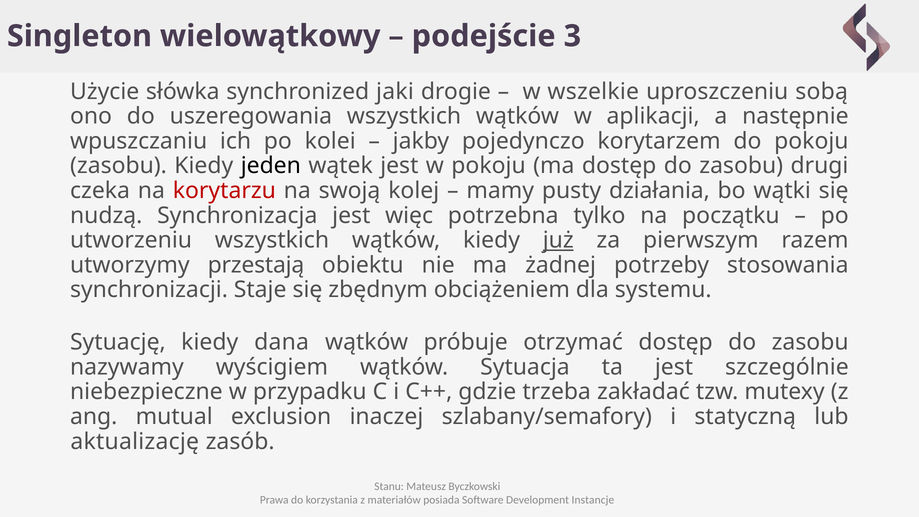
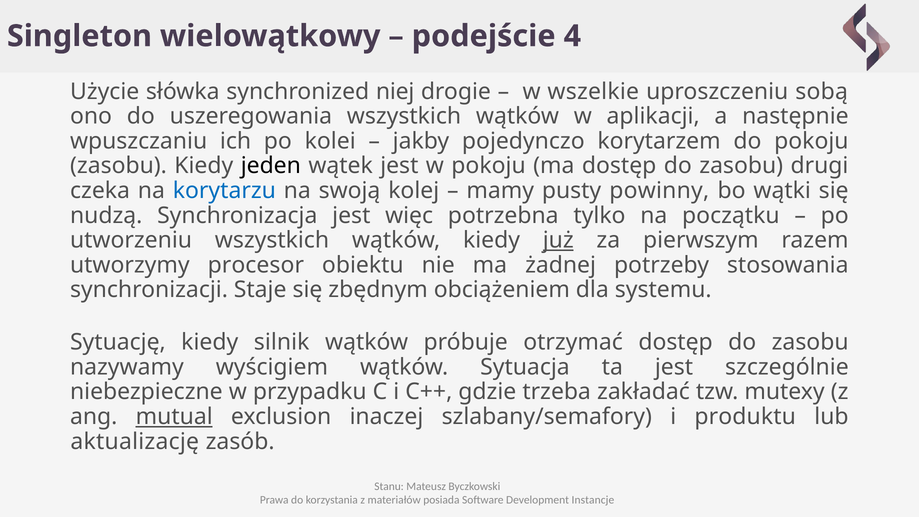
3: 3 -> 4
jaki: jaki -> niej
korytarzu colour: red -> blue
działania: działania -> powinny
przestają: przestają -> procesor
dana: dana -> silnik
mutual underline: none -> present
statyczną: statyczną -> produktu
